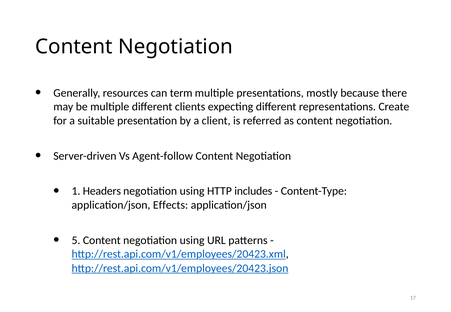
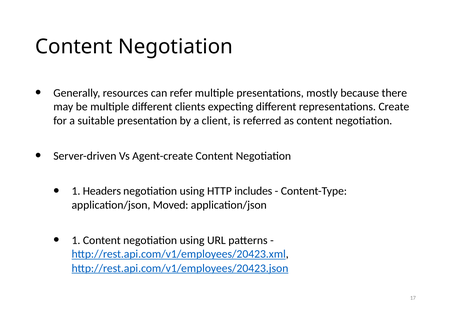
term: term -> refer
Agent-follow: Agent-follow -> Agent-create
Effects: Effects -> Moved
5 at (76, 240): 5 -> 1
